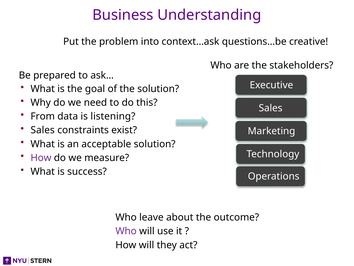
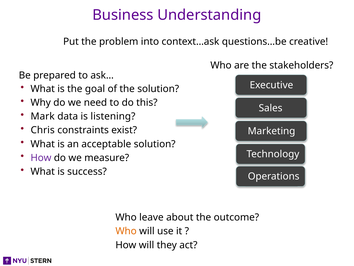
From: From -> Mark
Sales at (43, 130): Sales -> Chris
Who at (126, 231) colour: purple -> orange
